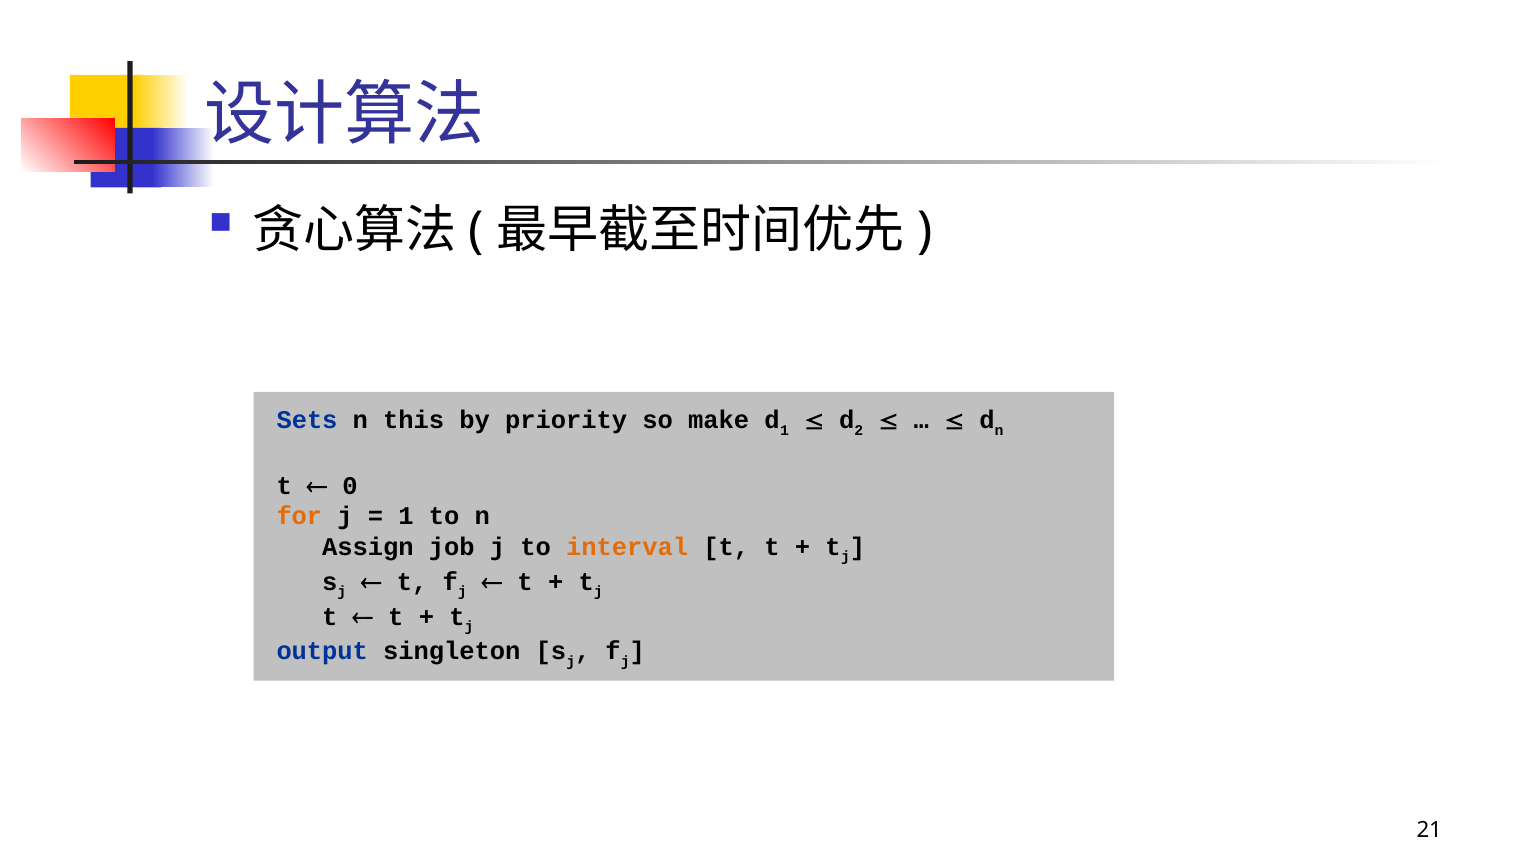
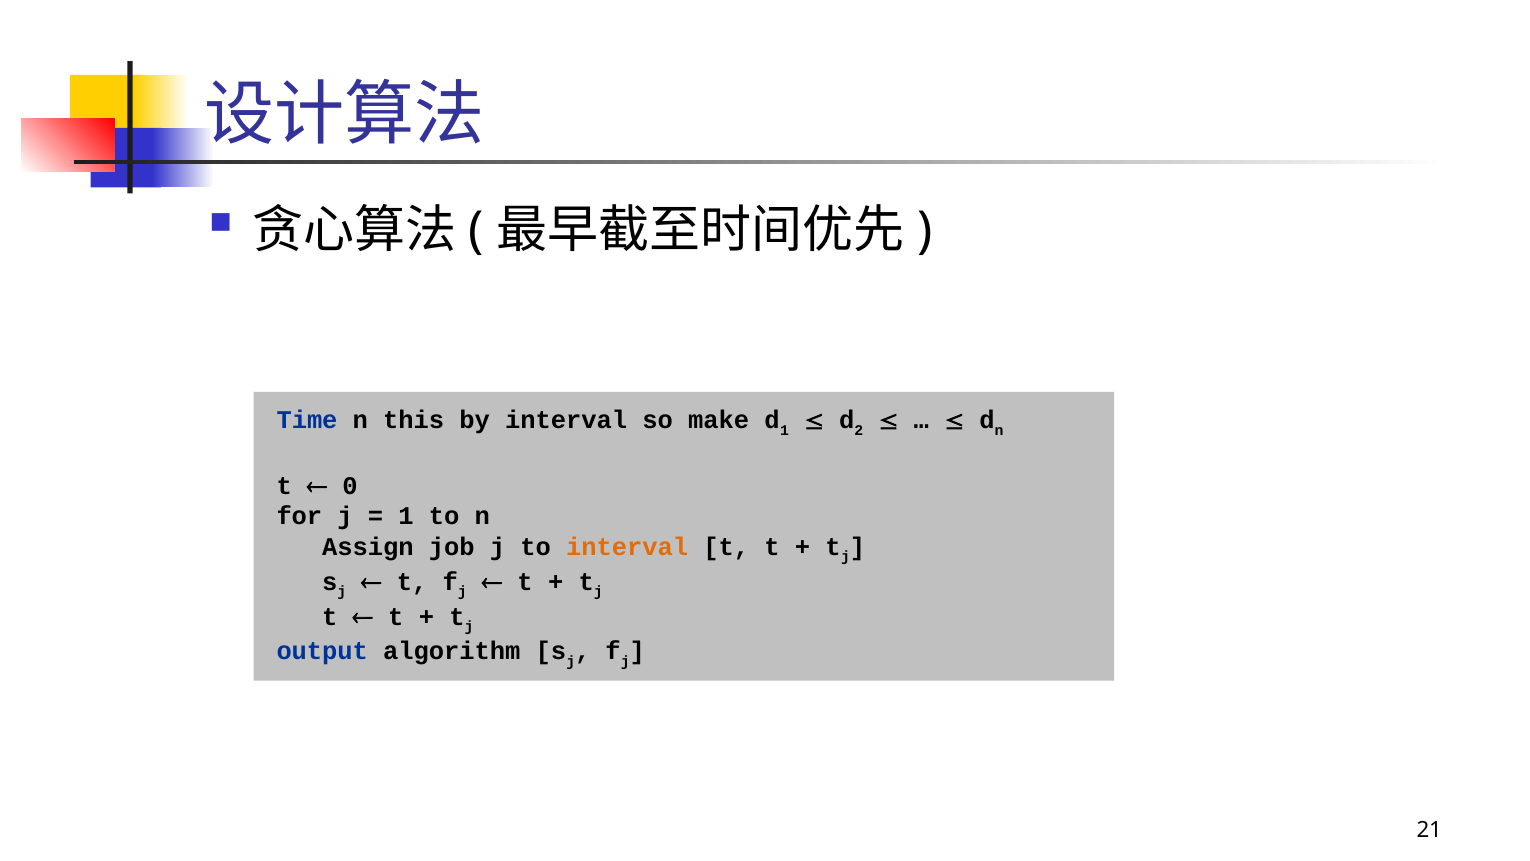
Sets: Sets -> Time
by priority: priority -> interval
for colour: orange -> black
singleton: singleton -> algorithm
